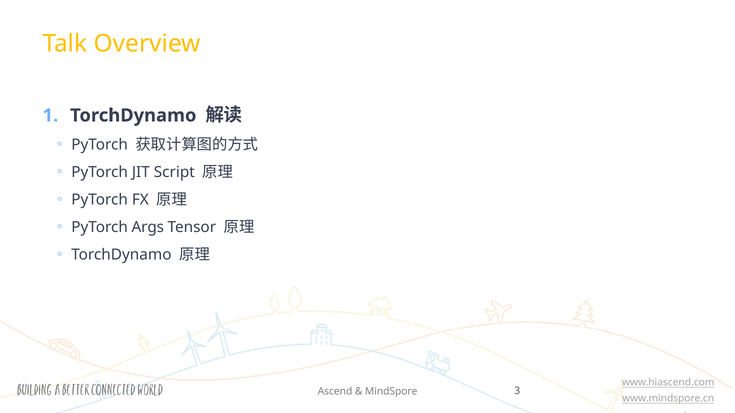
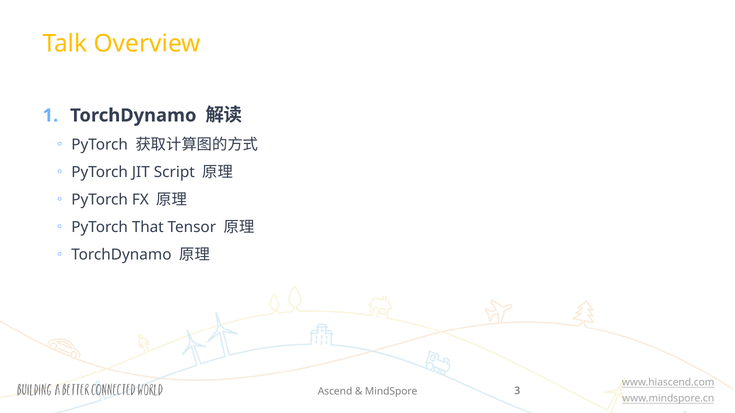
Args: Args -> That
